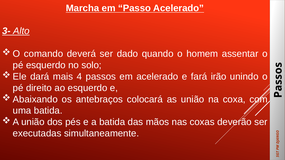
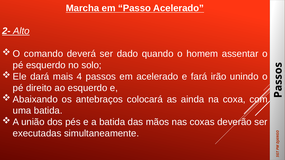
3-: 3- -> 2-
as união: união -> ainda
